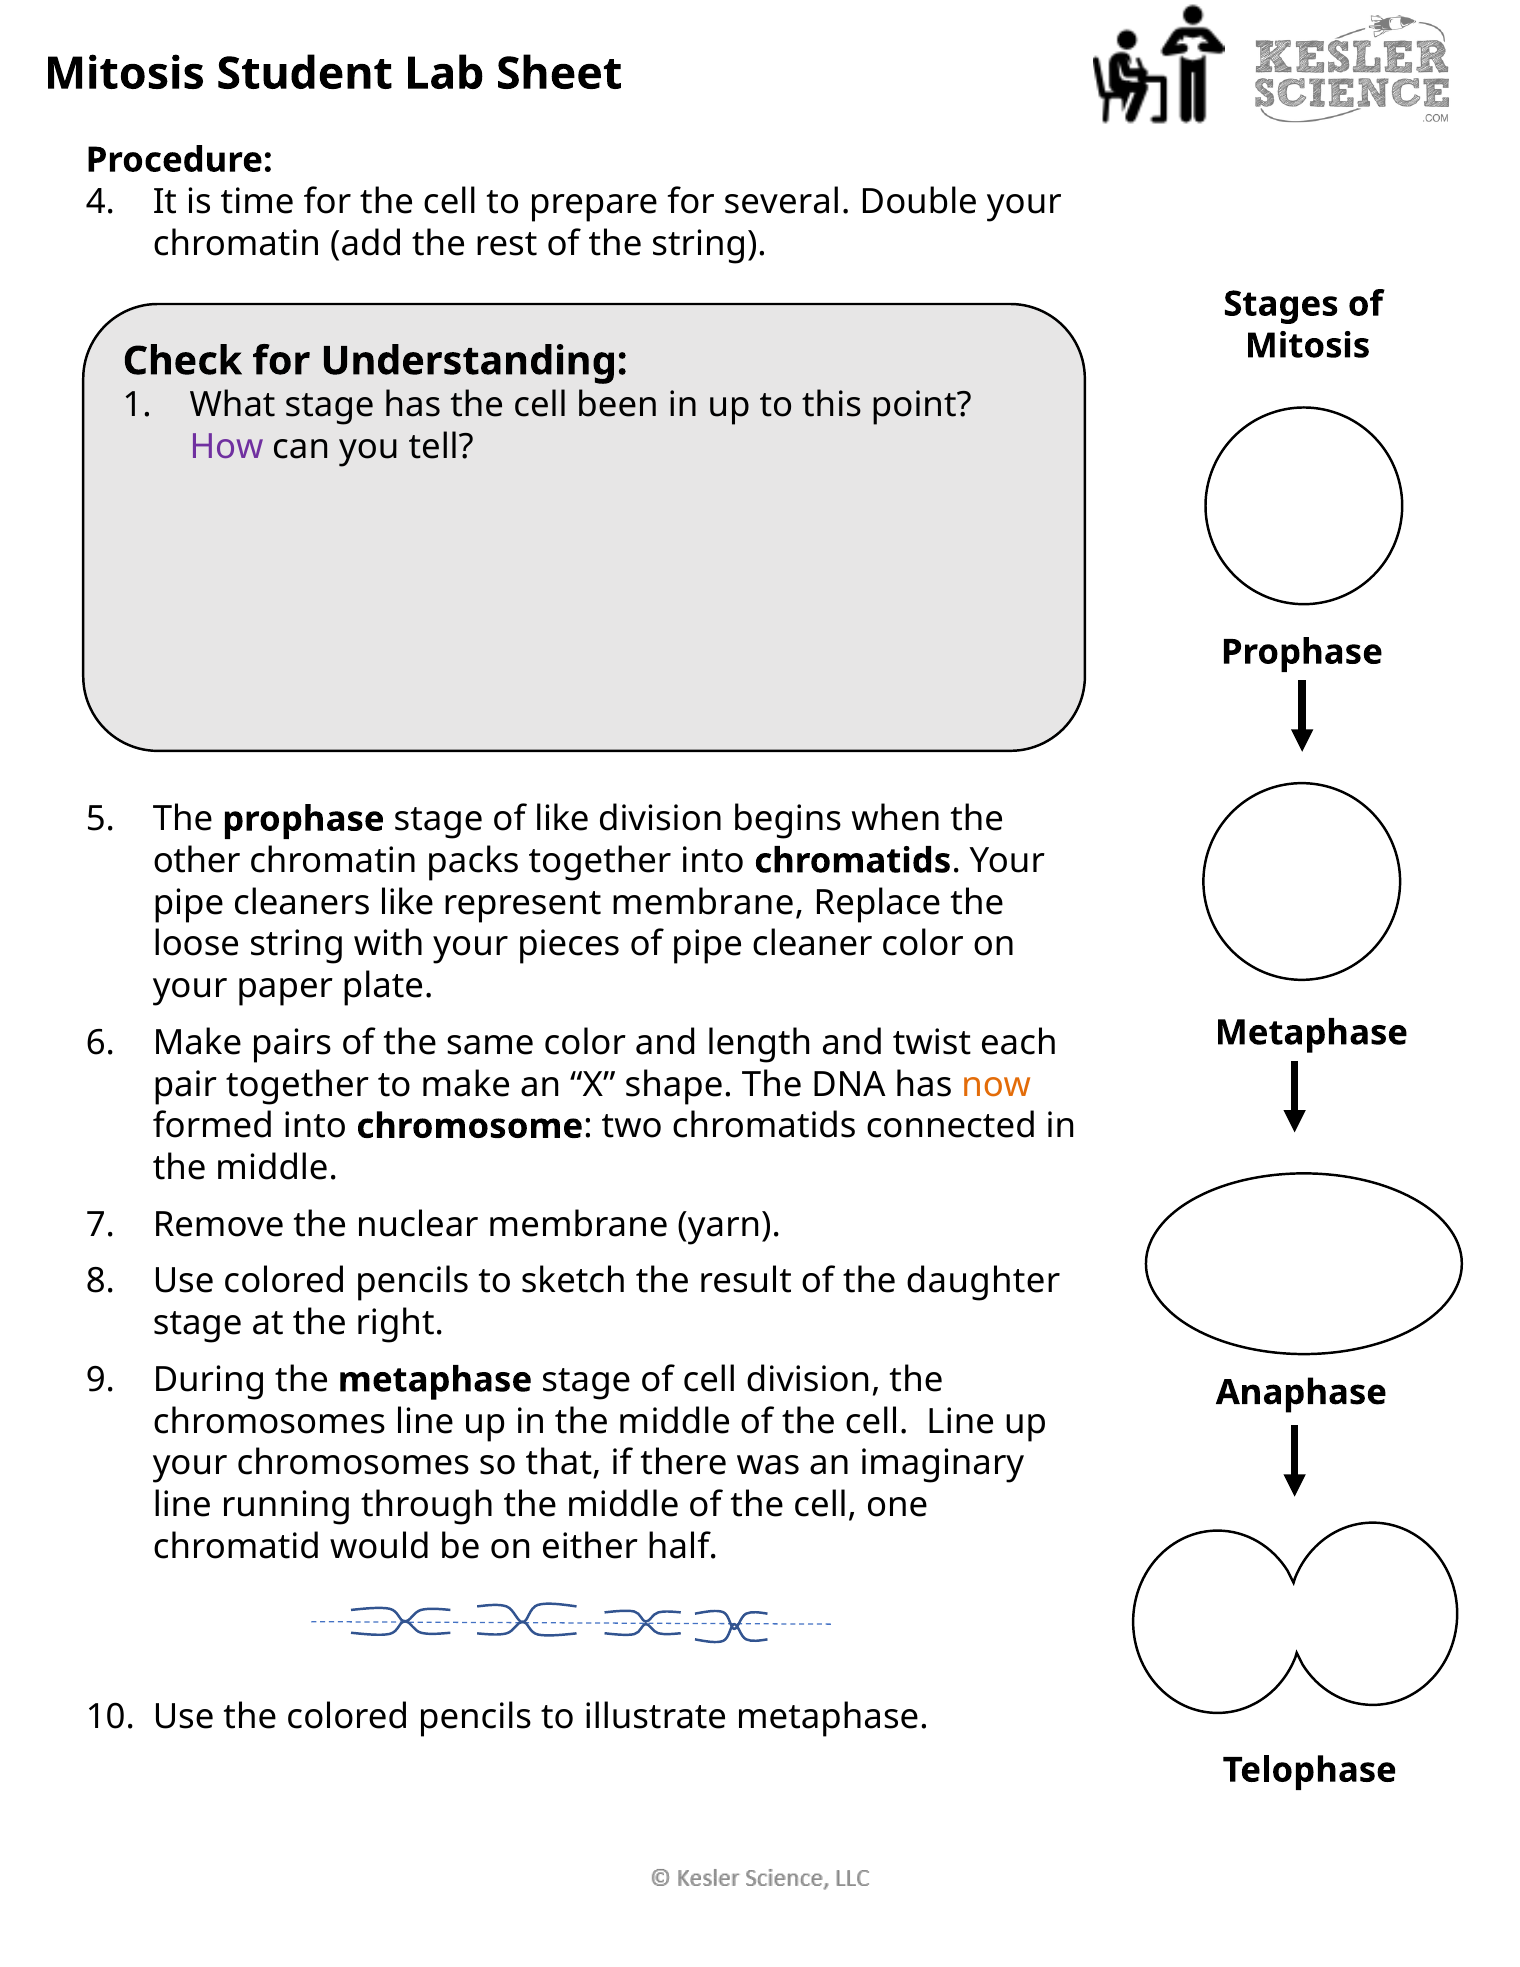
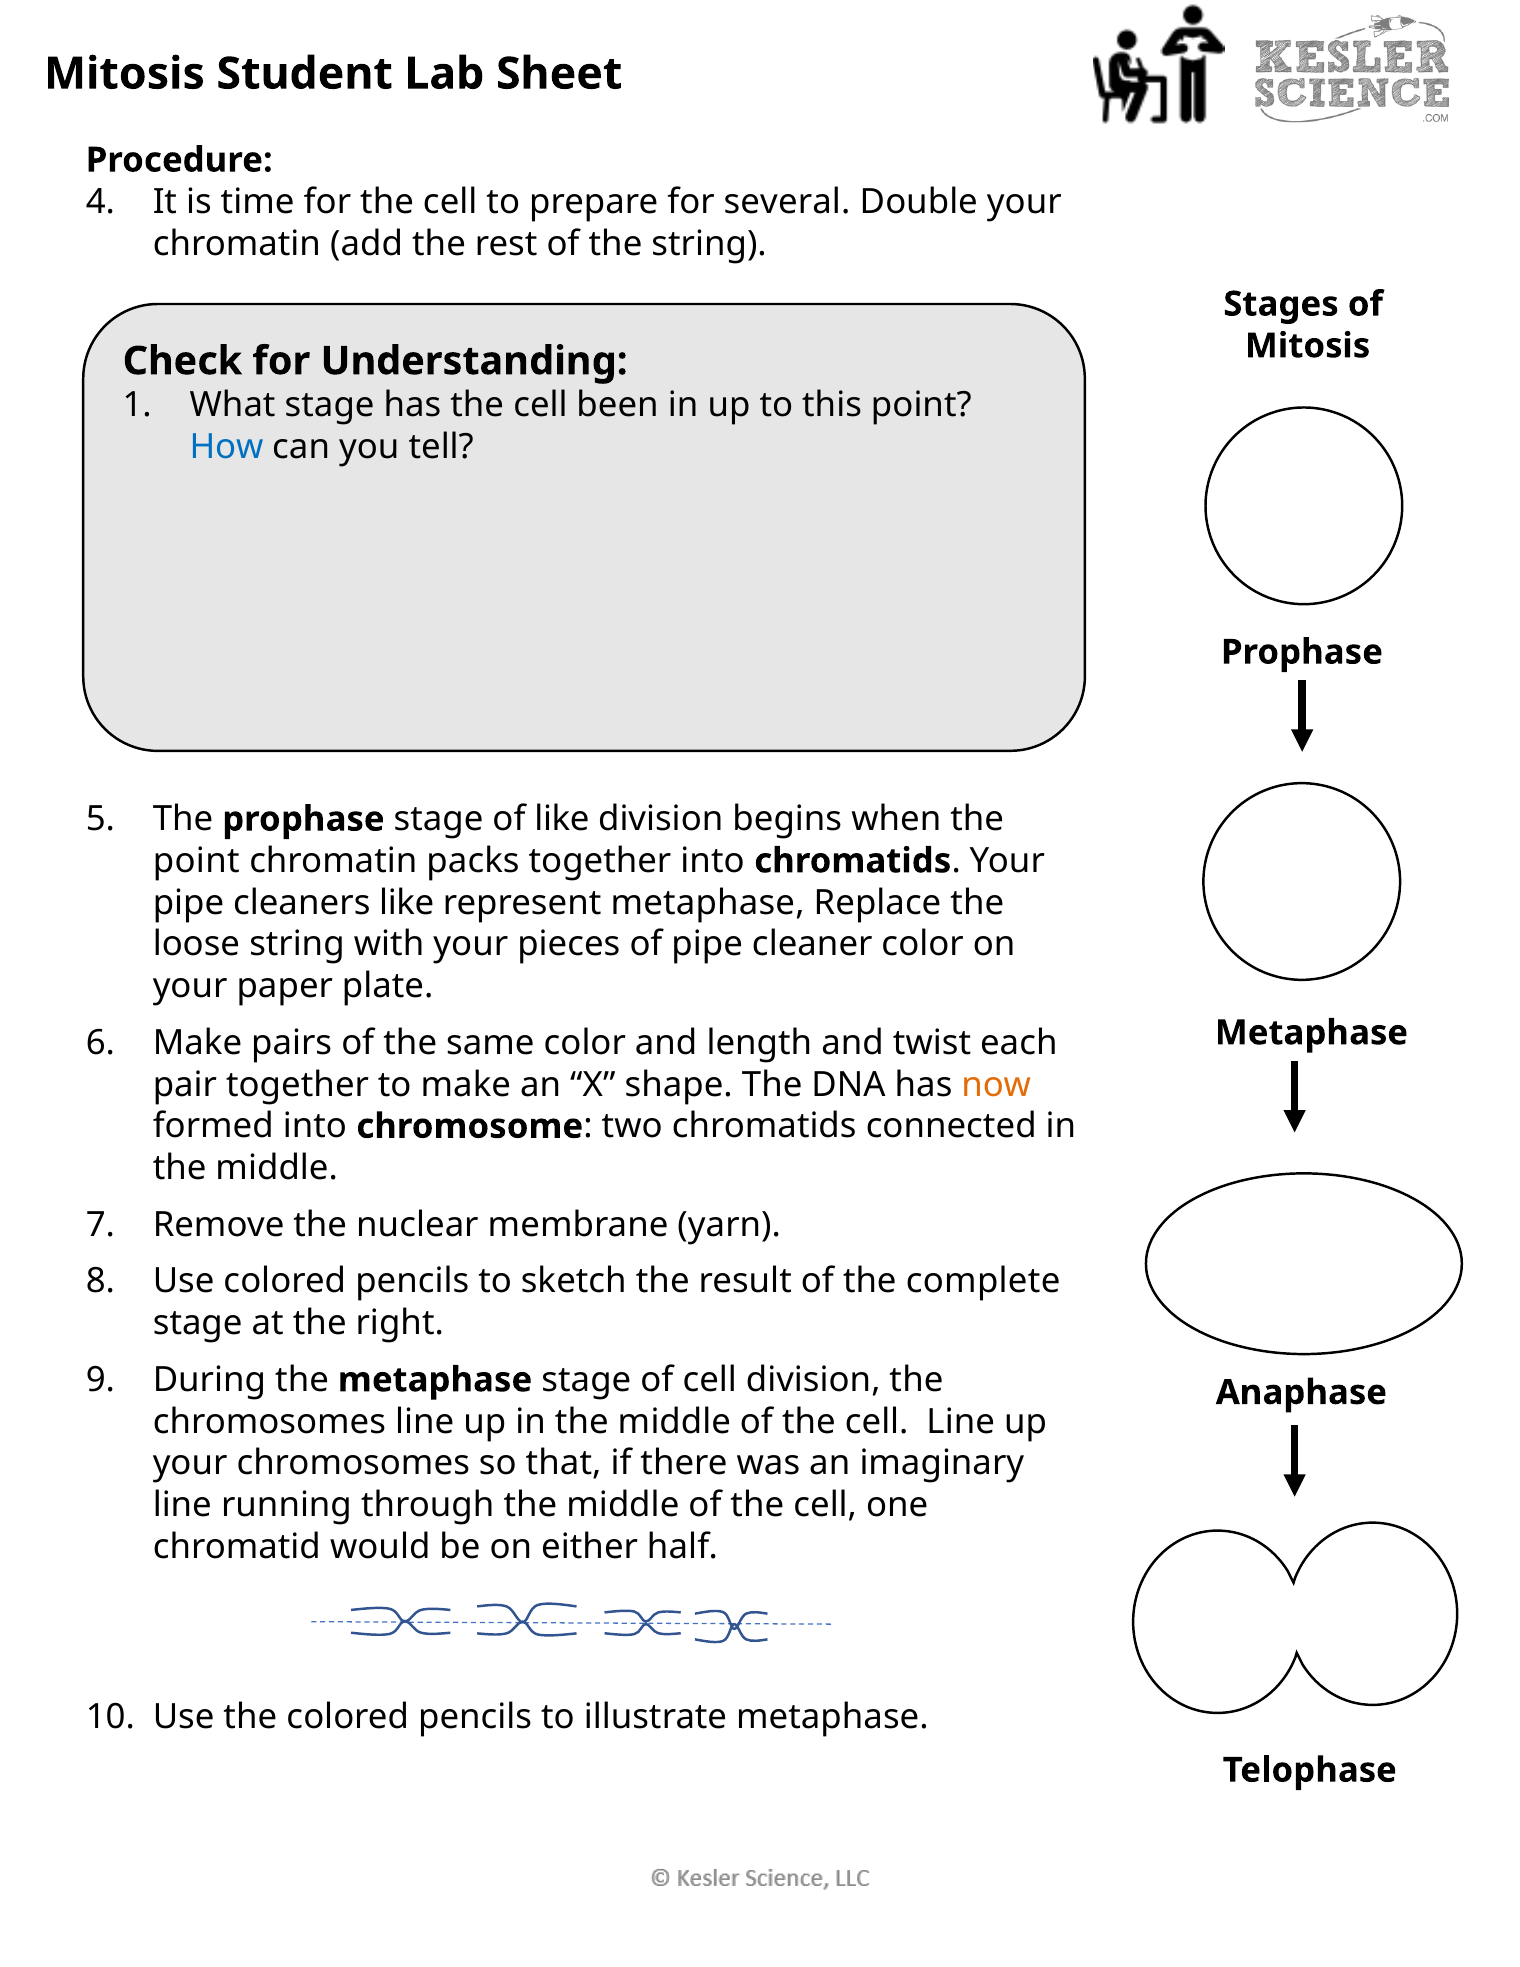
How colour: purple -> blue
other at (197, 861): other -> point
represent membrane: membrane -> metaphase
daughter: daughter -> complete
